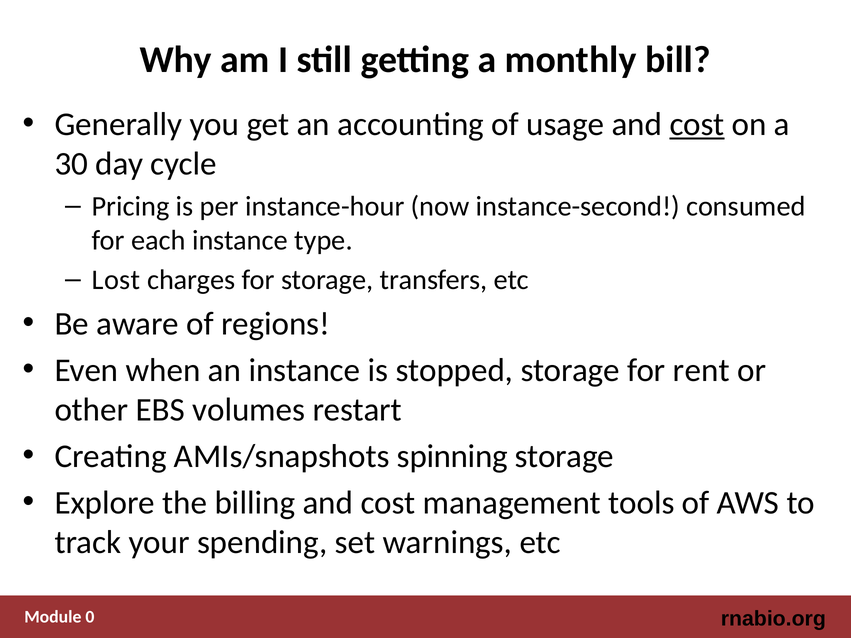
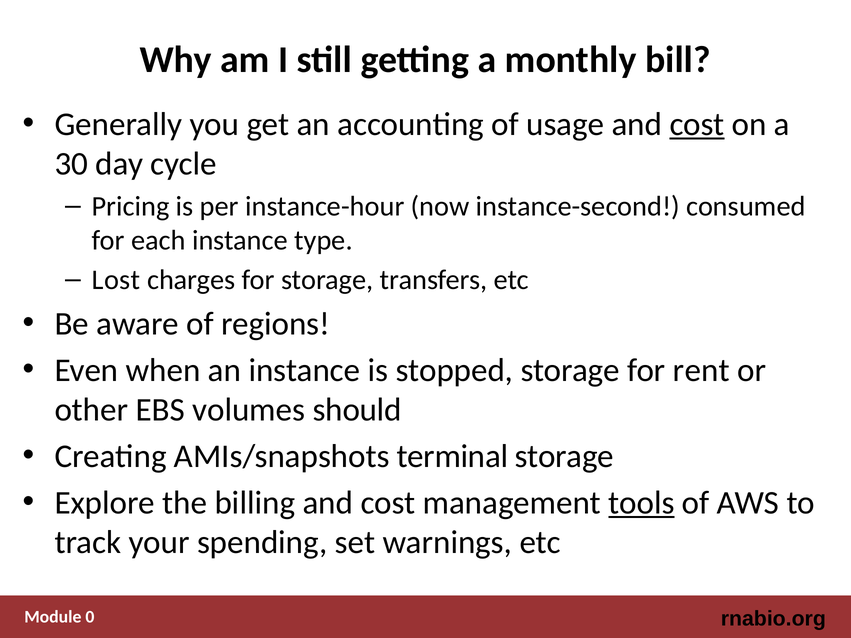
restart: restart -> should
spinning: spinning -> terminal
tools underline: none -> present
